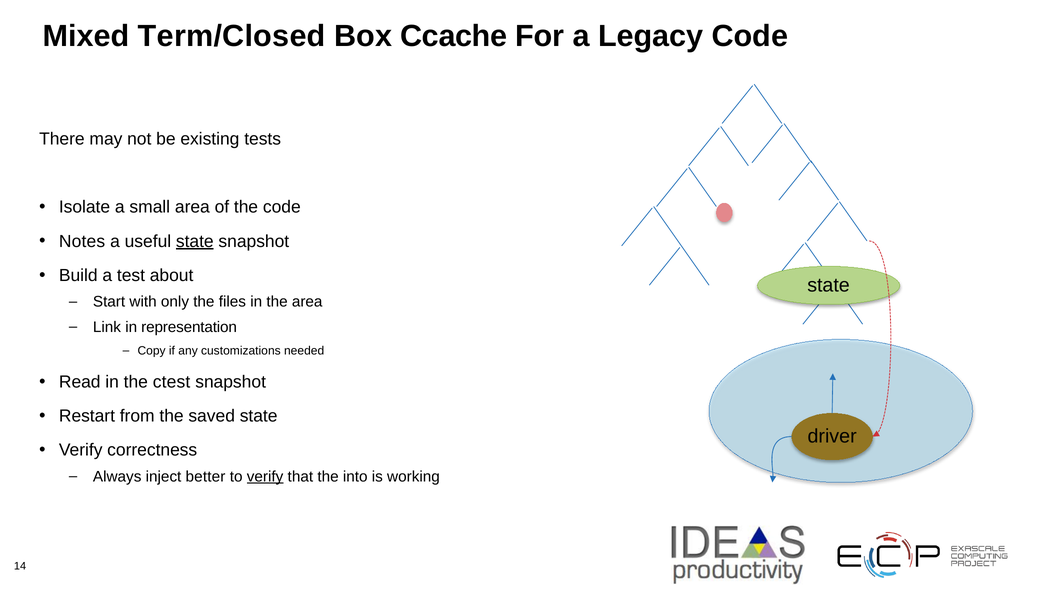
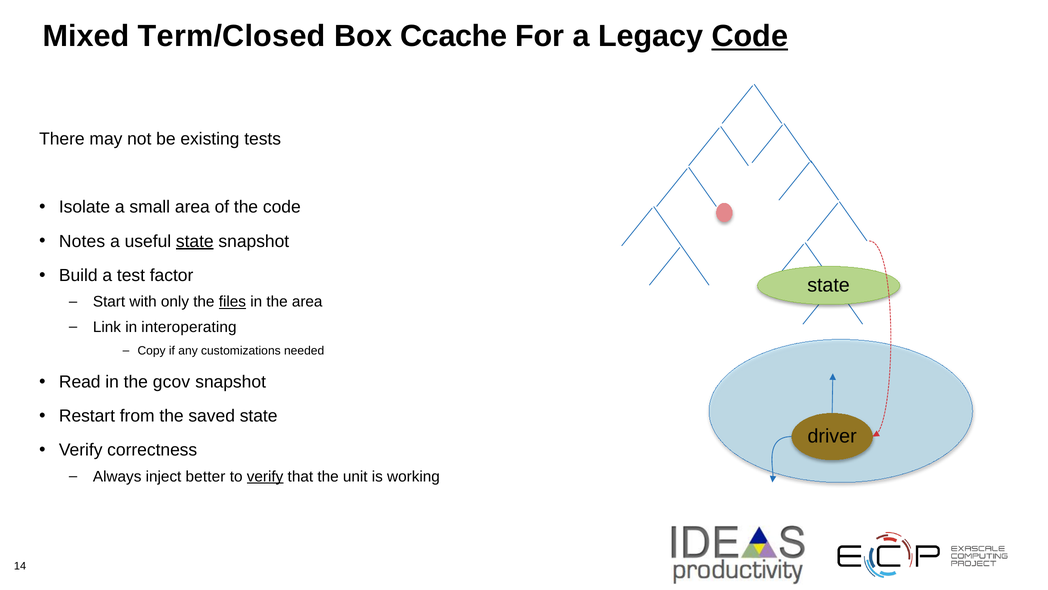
Code at (750, 36) underline: none -> present
about: about -> factor
files underline: none -> present
representation: representation -> interoperating
ctest: ctest -> gcov
into: into -> unit
